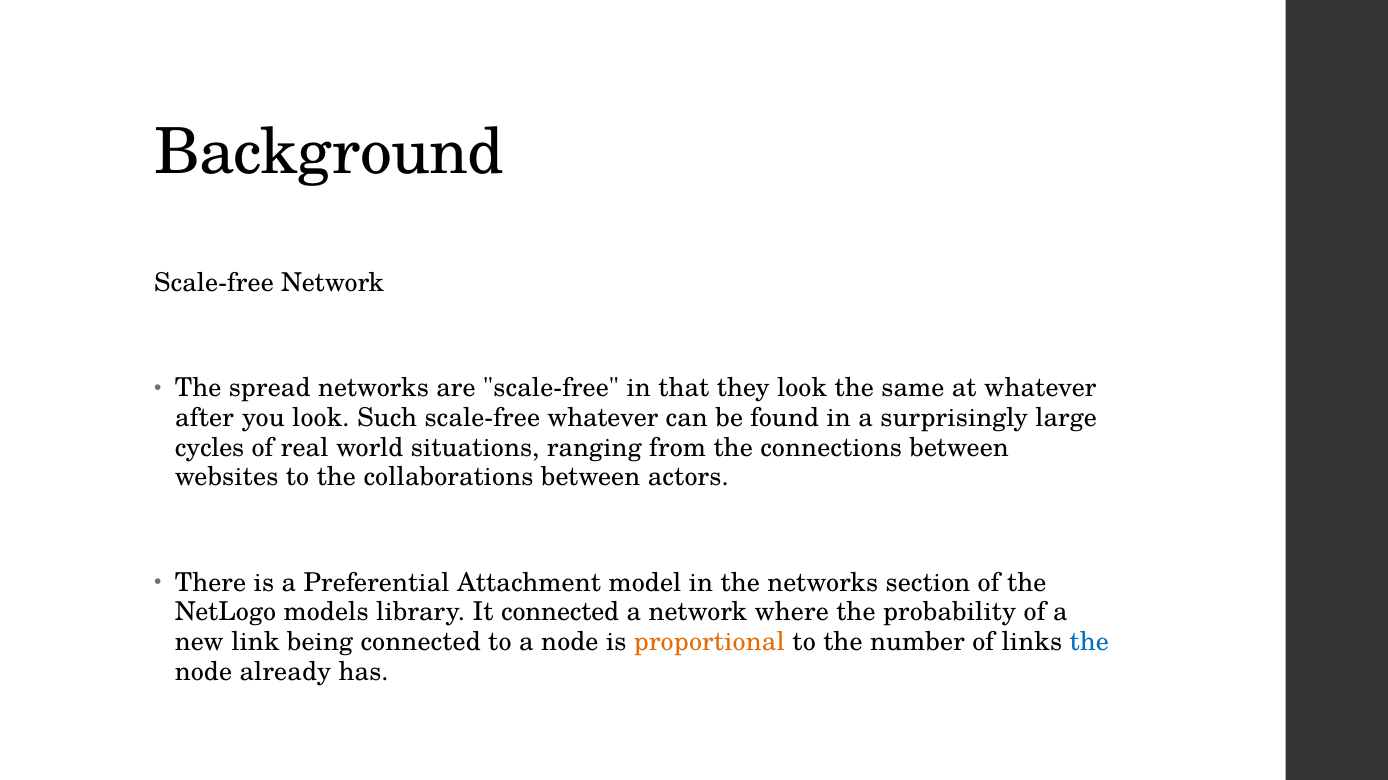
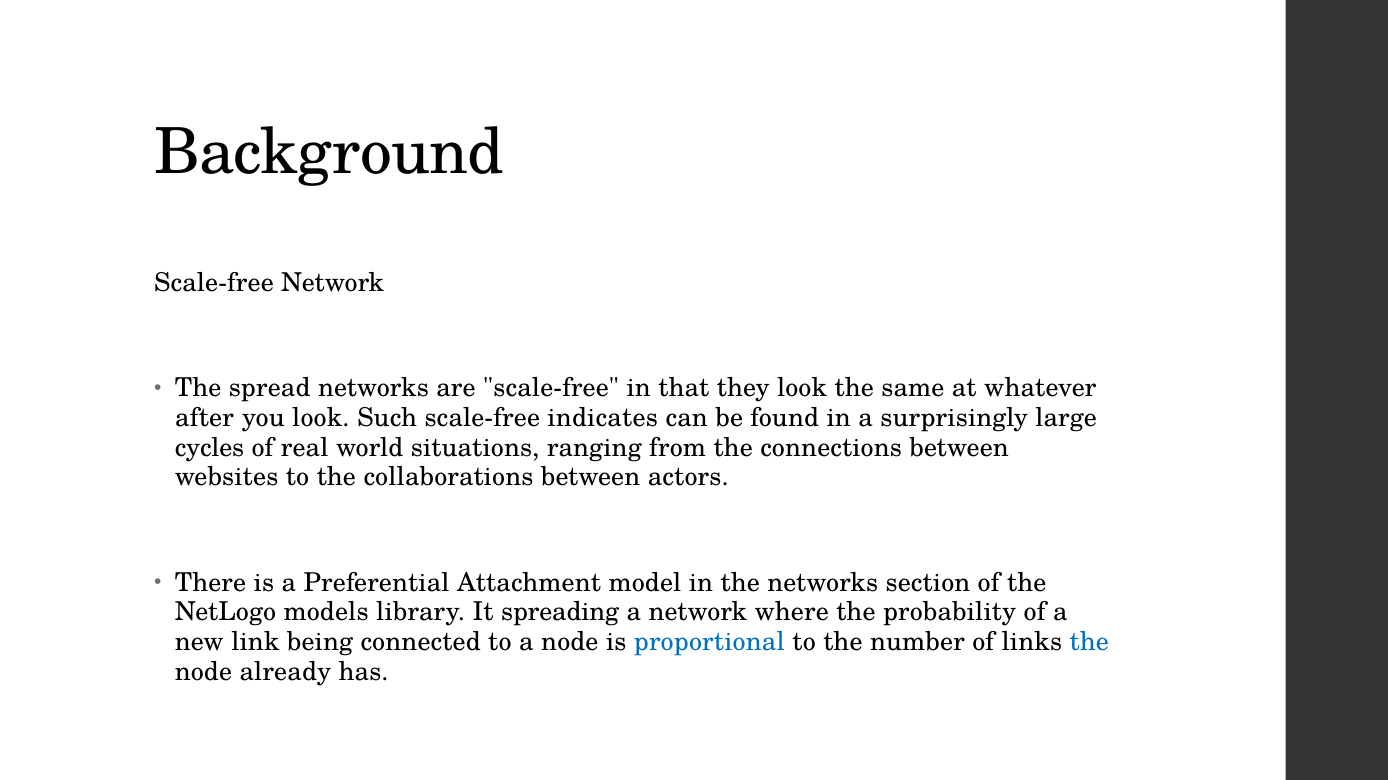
scale-free whatever: whatever -> indicates
It connected: connected -> spreading
proportional colour: orange -> blue
